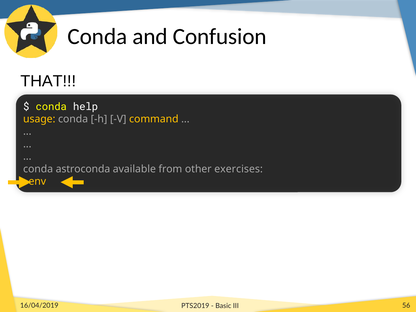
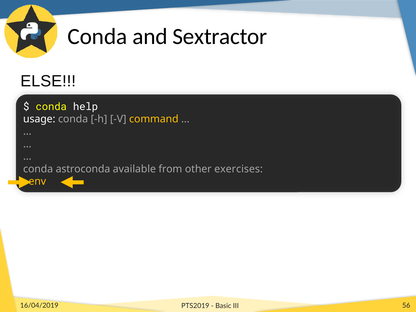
Confusion: Confusion -> Sextractor
THAT: THAT -> ELSE
usage colour: yellow -> white
